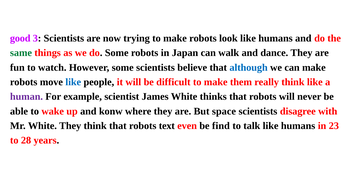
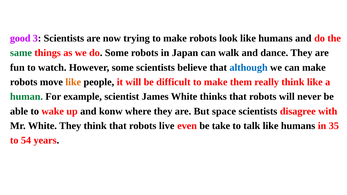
like at (73, 82) colour: blue -> orange
human colour: purple -> green
text: text -> live
find: find -> take
23: 23 -> 35
28: 28 -> 54
